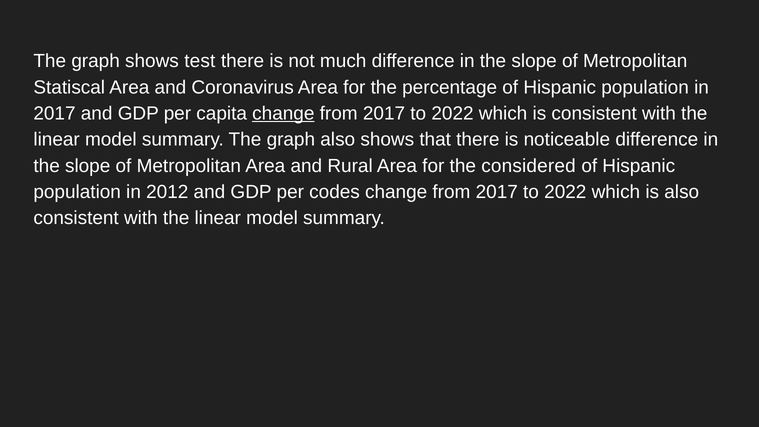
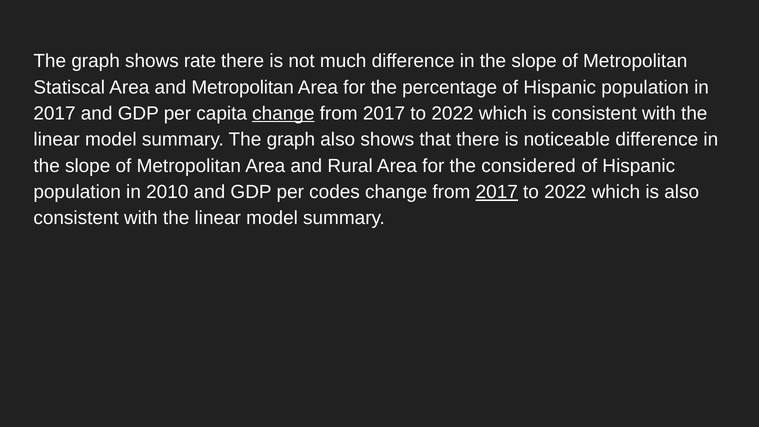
test: test -> rate
and Coronavirus: Coronavirus -> Metropolitan
2012: 2012 -> 2010
2017 at (497, 192) underline: none -> present
